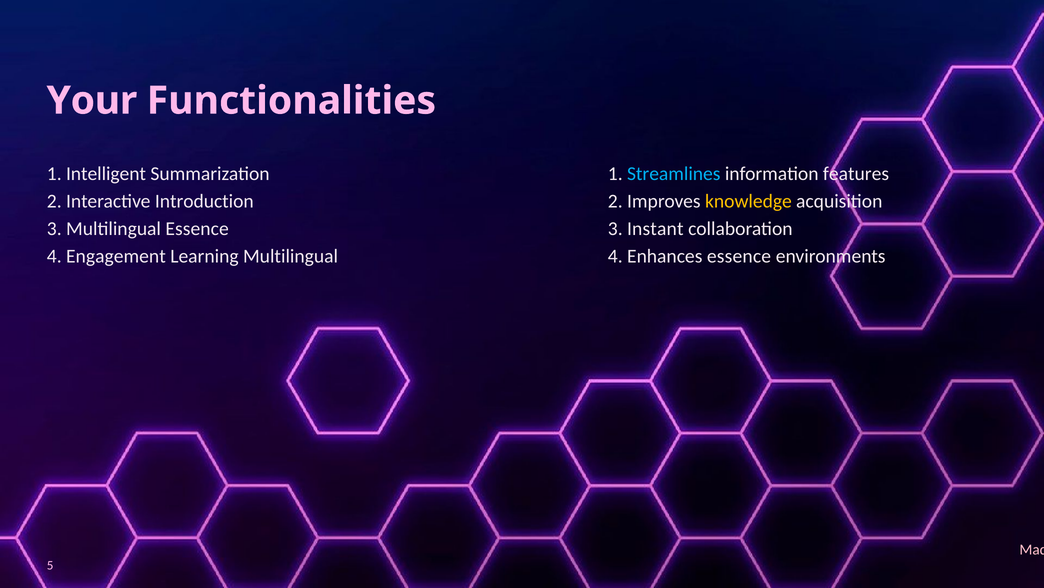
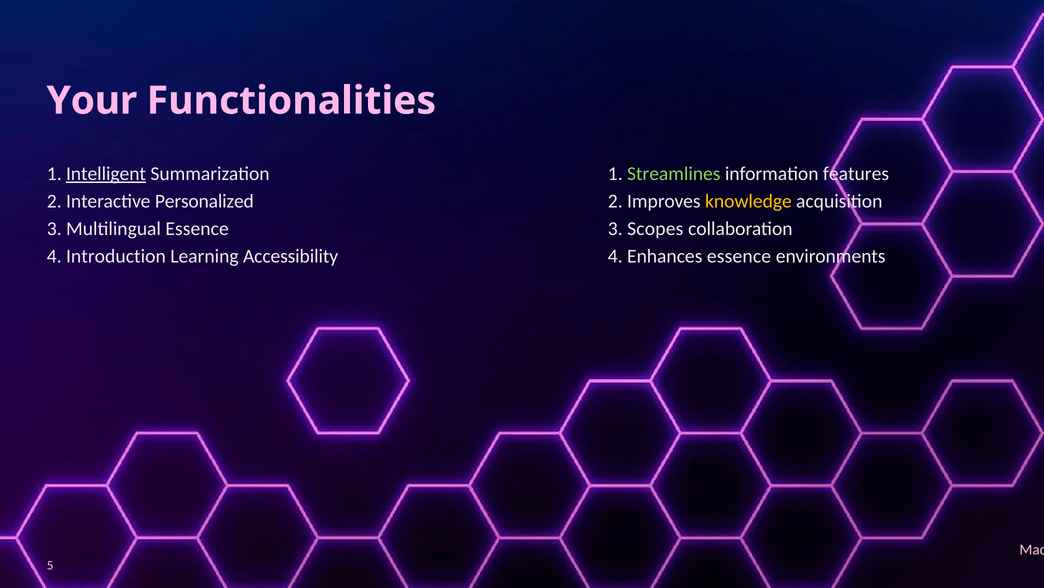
Intelligent underline: none -> present
Streamlines colour: light blue -> light green
Introduction: Introduction -> Personalized
Instant: Instant -> Scopes
Engagement: Engagement -> Introduction
Learning Multilingual: Multilingual -> Accessibility
